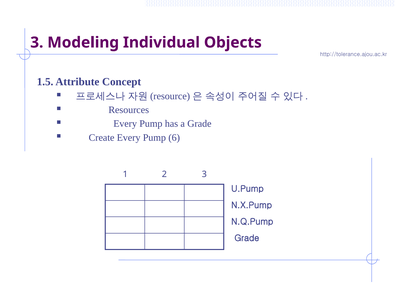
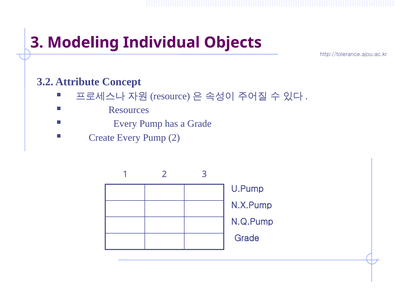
1.5: 1.5 -> 3.2
Pump 6: 6 -> 2
